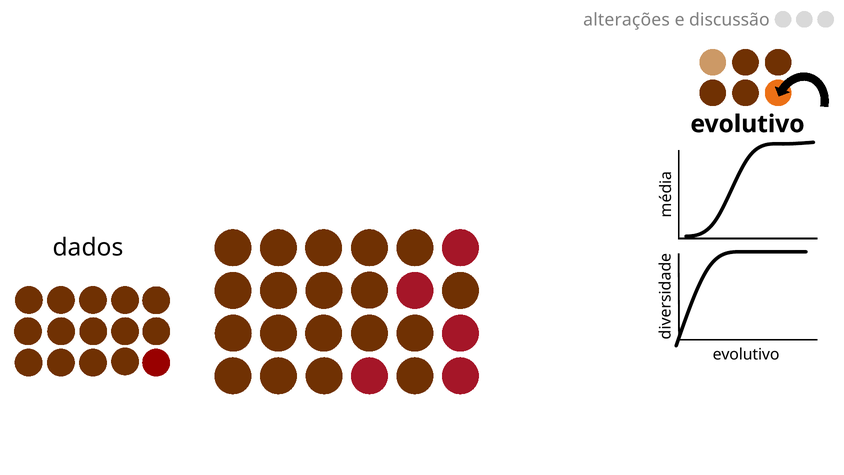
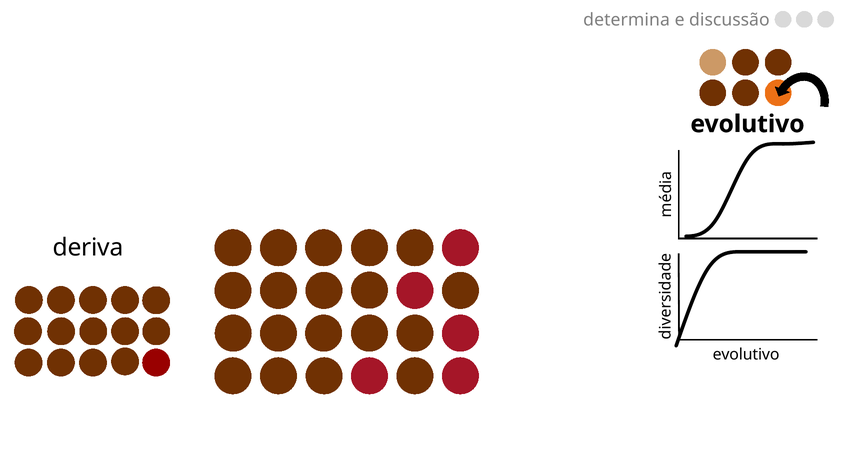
alterações: alterações -> determina
dados: dados -> deriva
